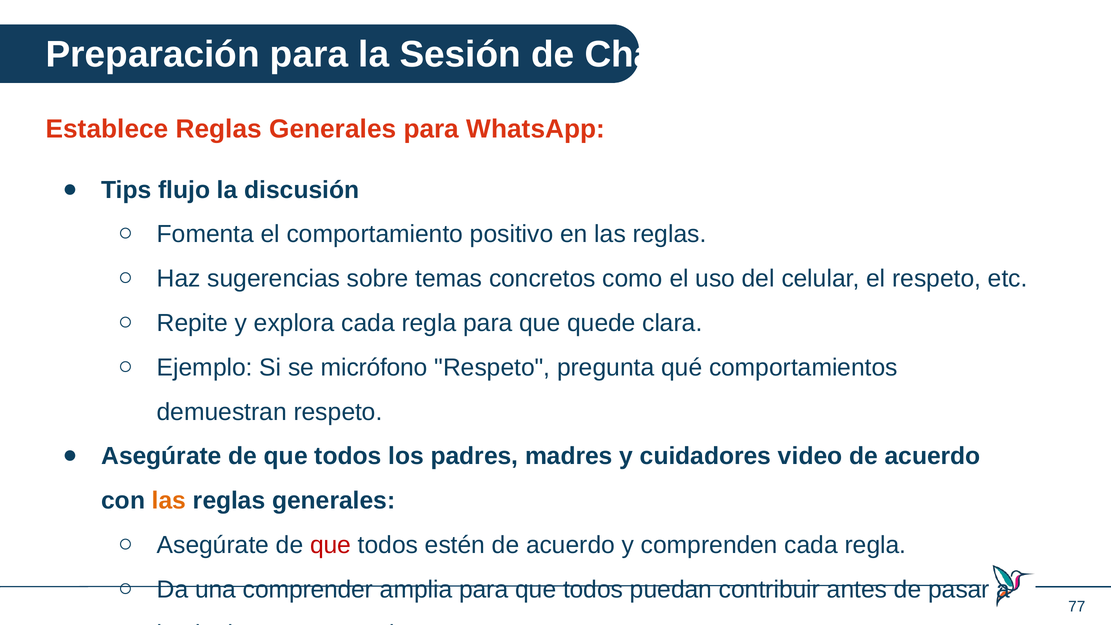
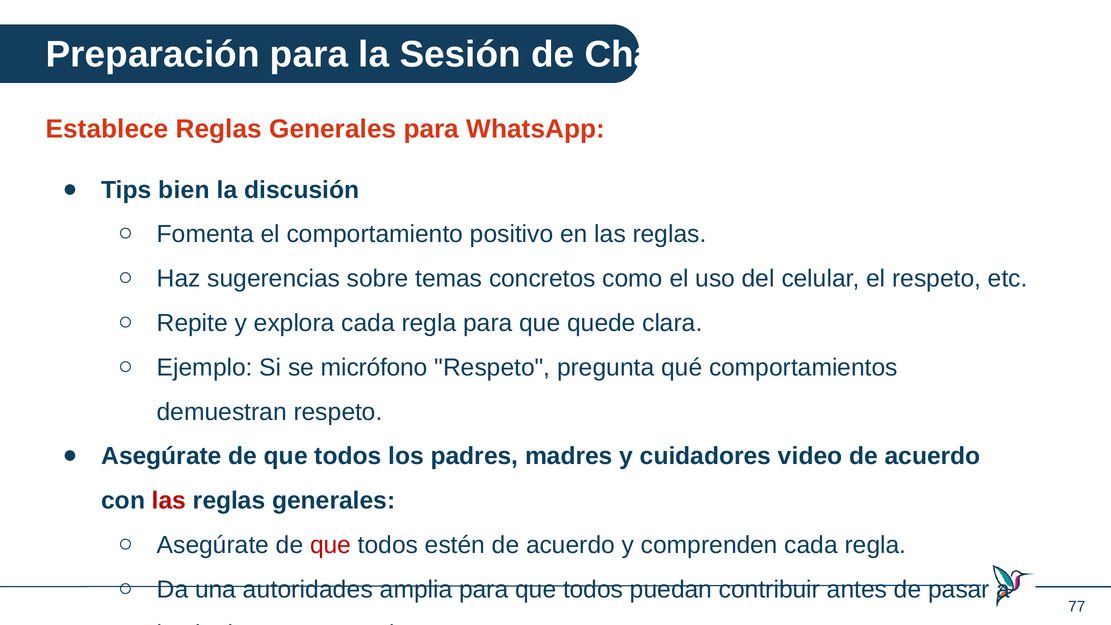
flujo: flujo -> bien
las at (169, 501) colour: orange -> red
comprender: comprender -> autoridades
